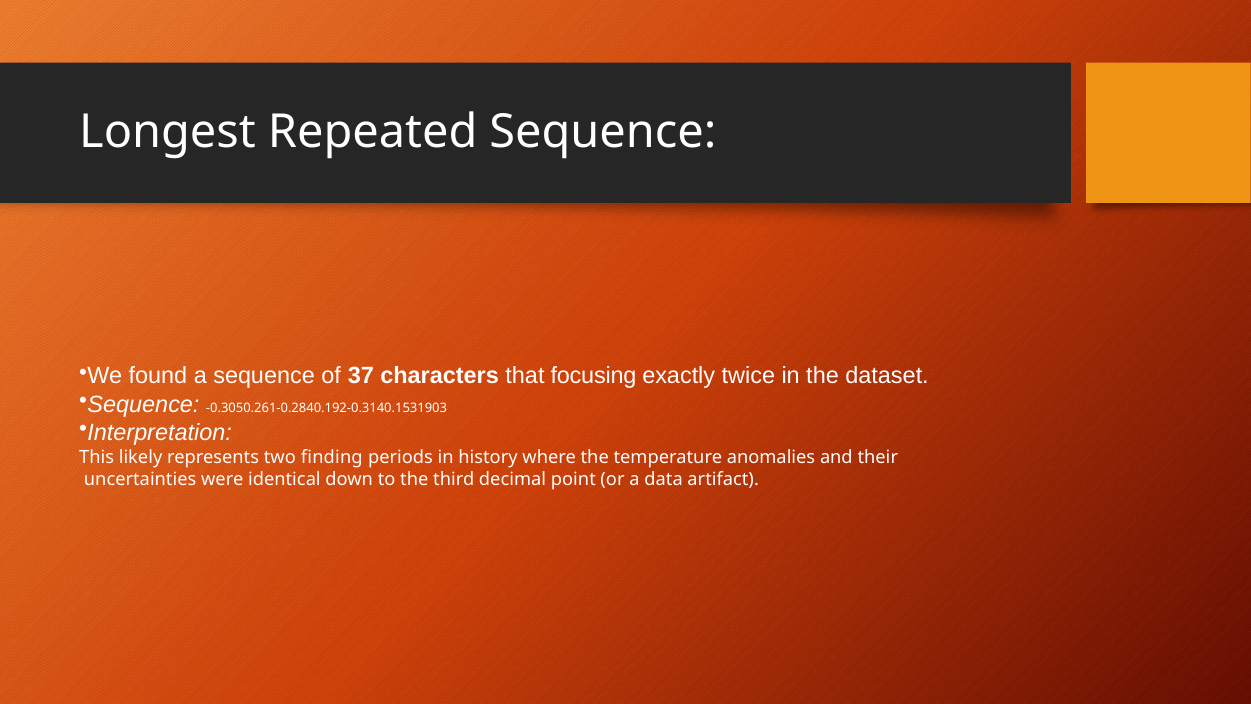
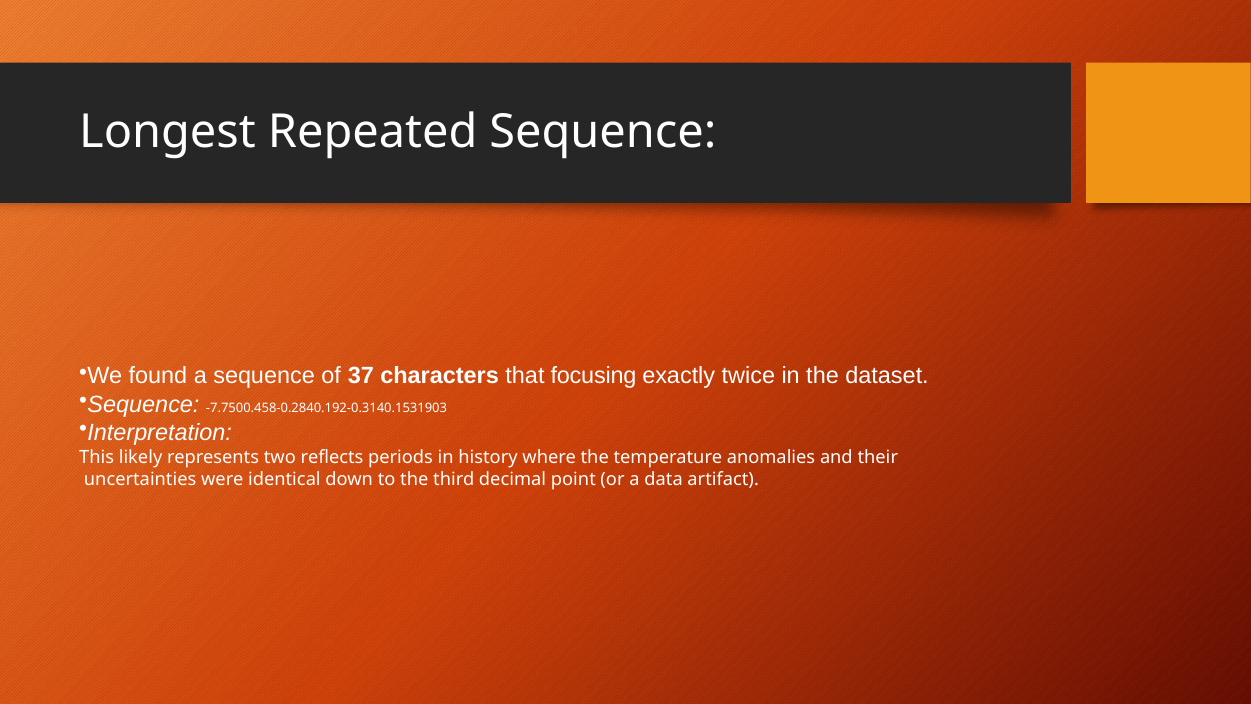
-0.3050.261-0.2840.192-0.3140.1531903: -0.3050.261-0.2840.192-0.3140.1531903 -> -7.7500.458-0.2840.192-0.3140.1531903
finding: finding -> reflects
